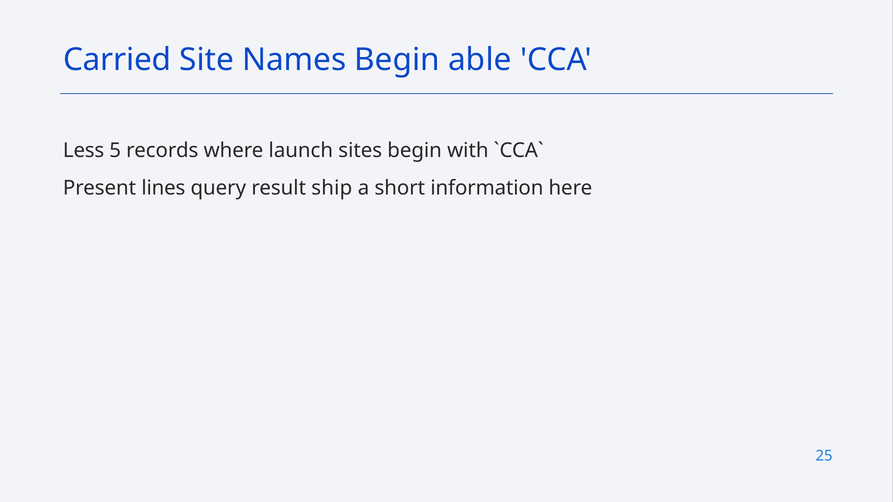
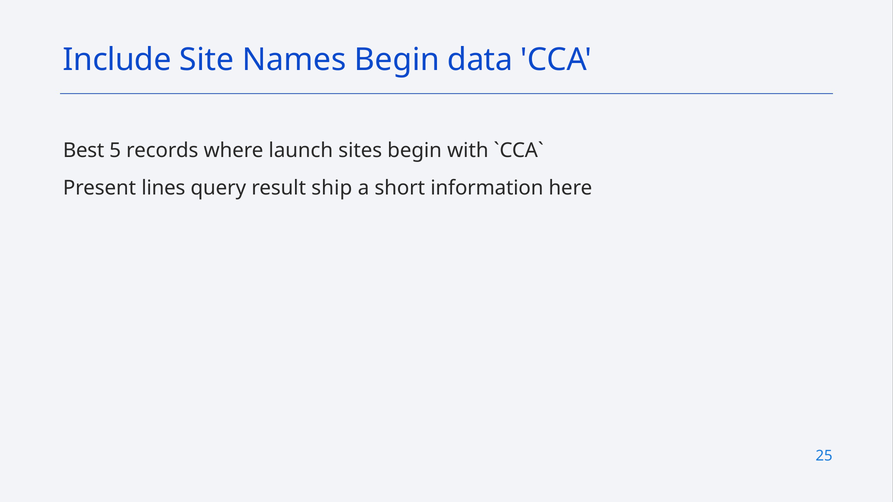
Carried: Carried -> Include
able: able -> data
Less: Less -> Best
